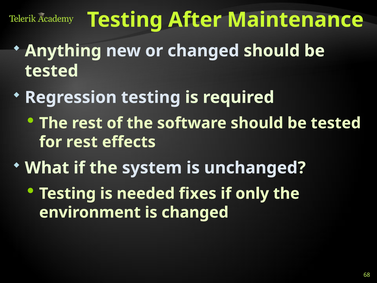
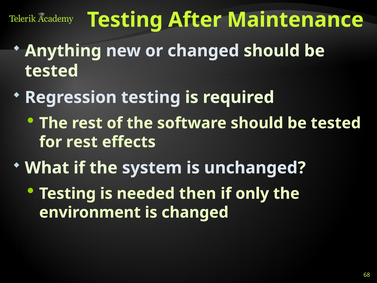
fixes: fixes -> then
